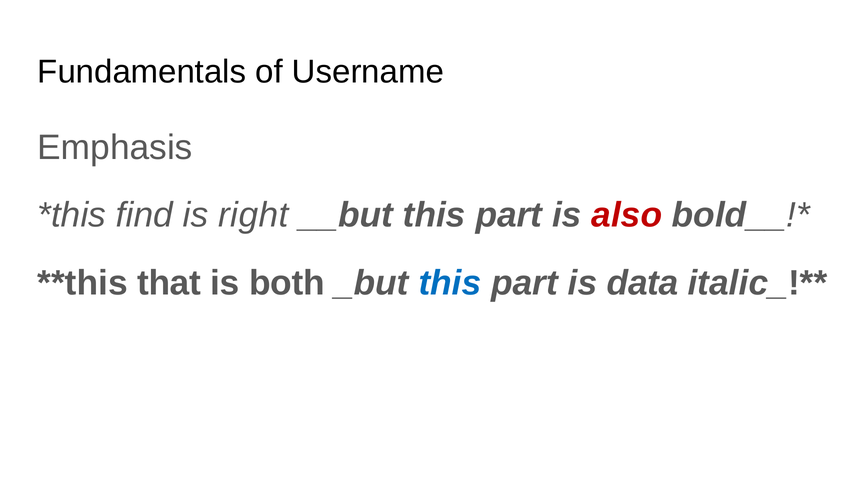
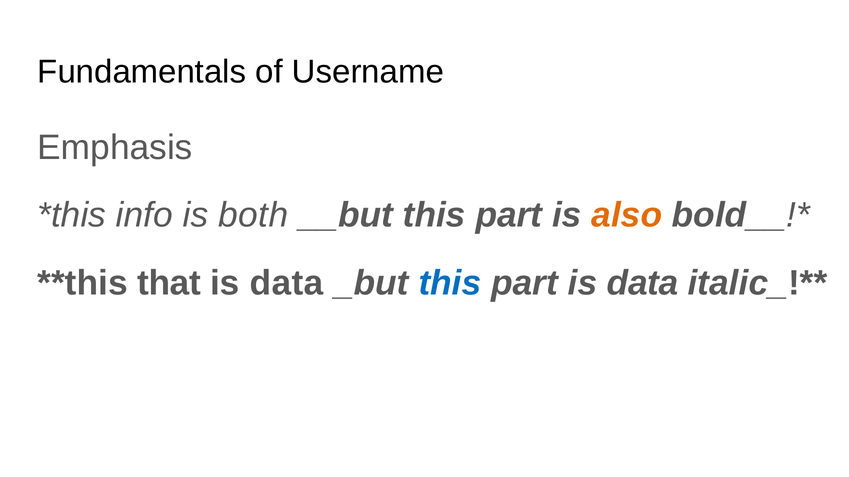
find: find -> info
right: right -> both
also colour: red -> orange
both at (287, 283): both -> data
